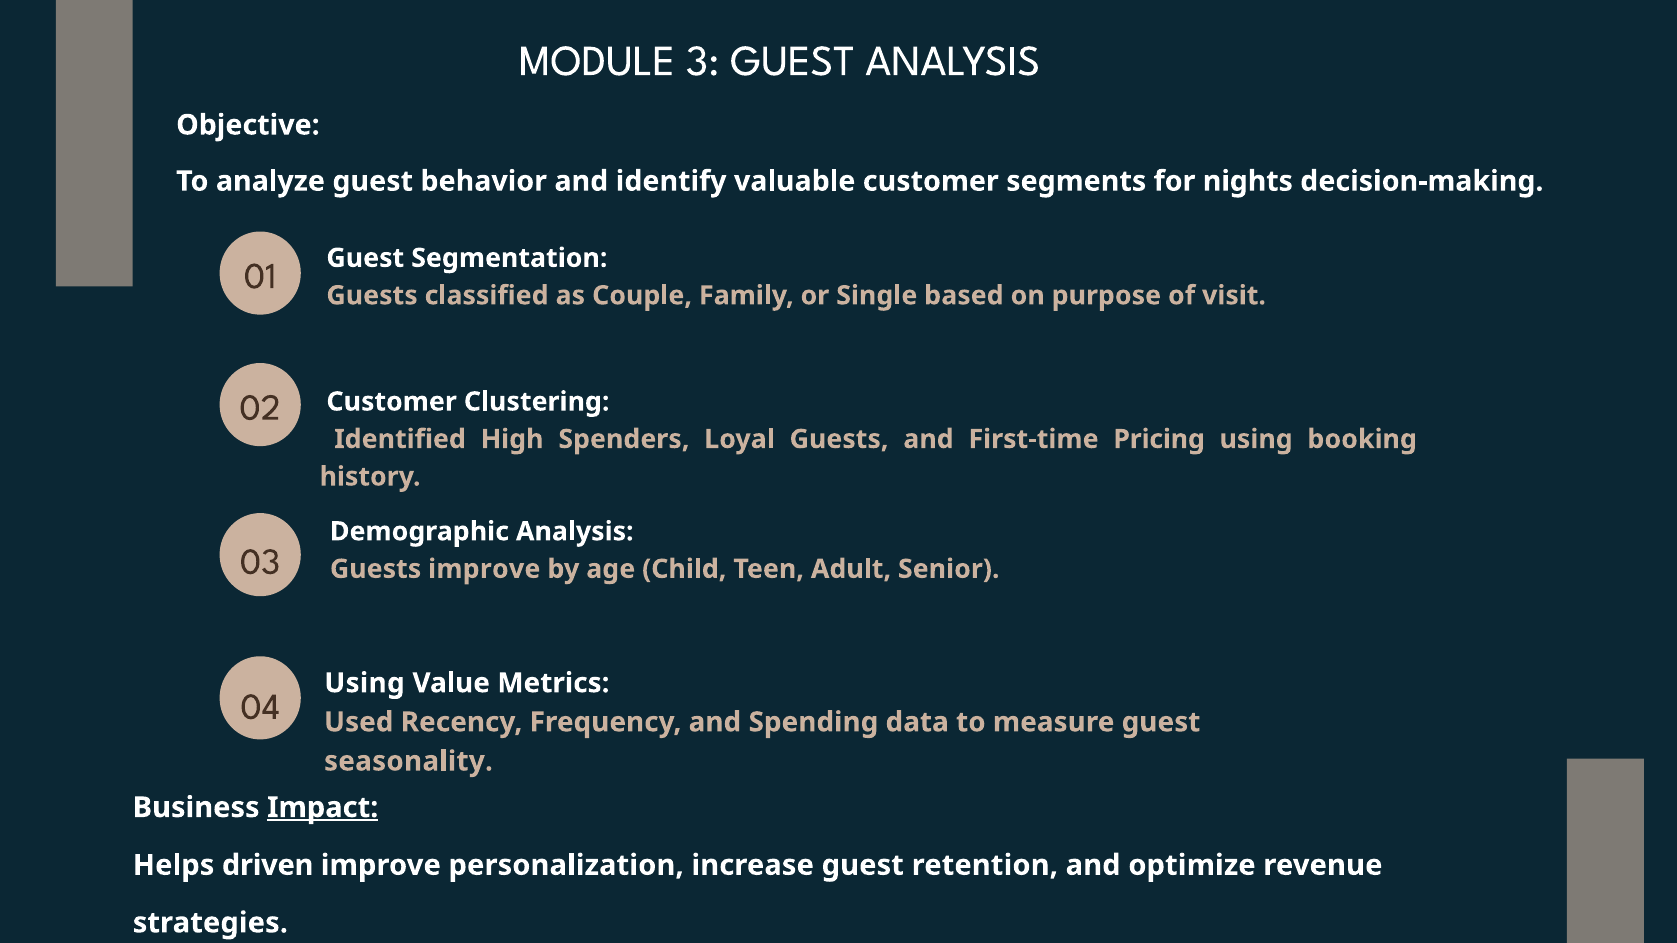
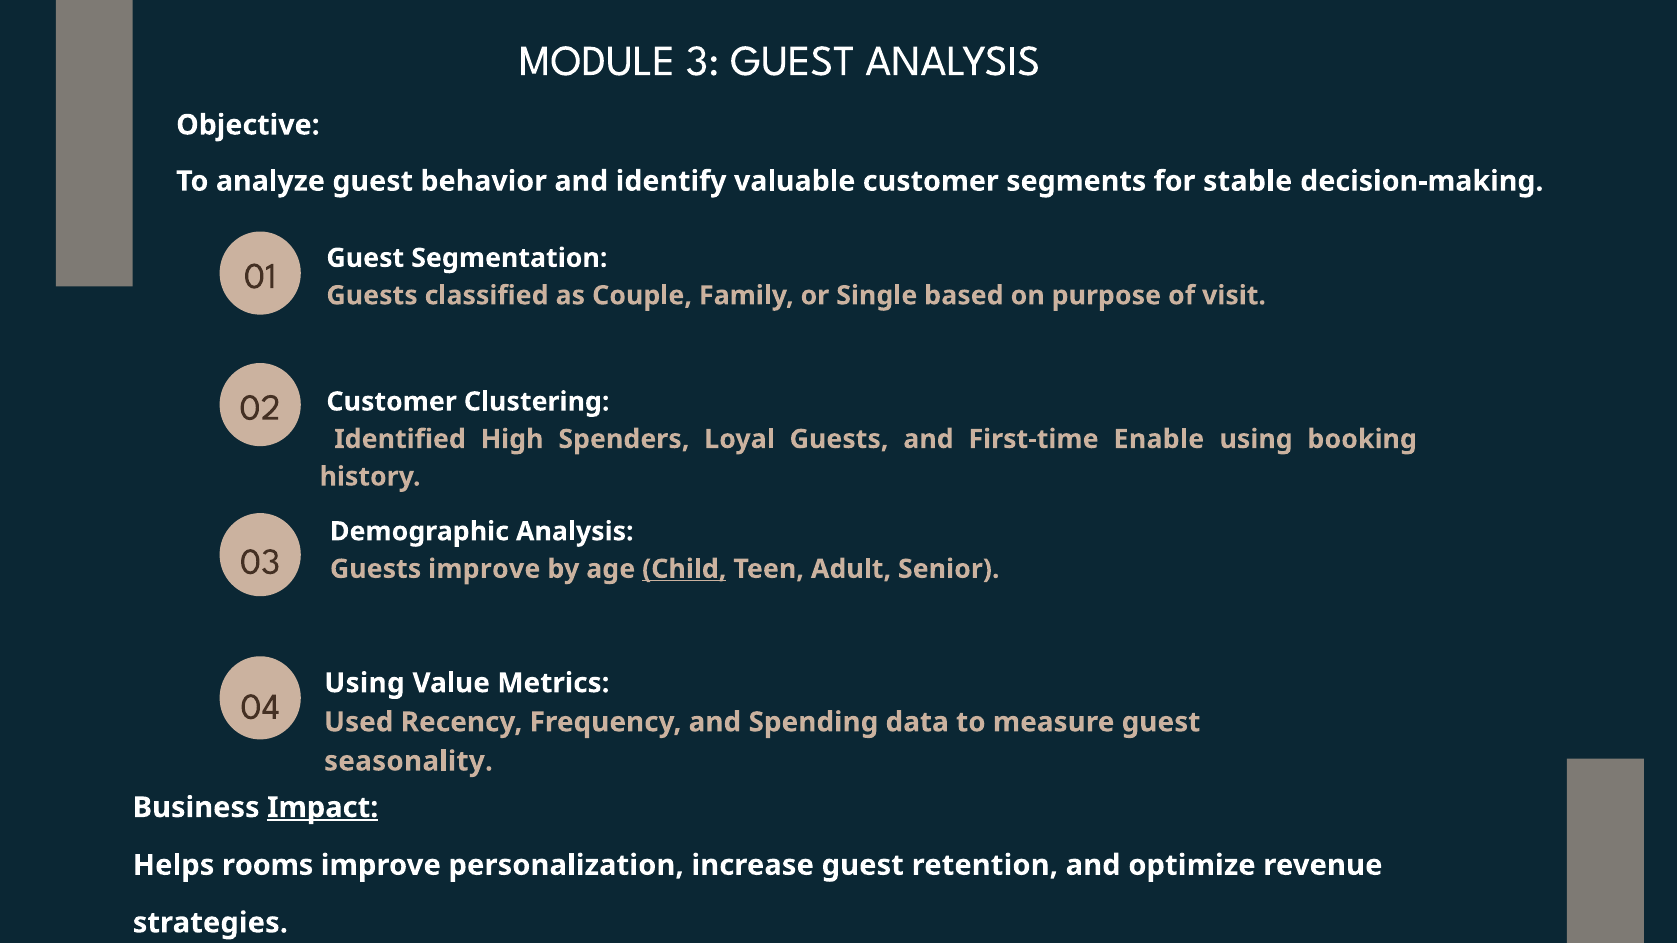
nights: nights -> stable
Pricing: Pricing -> Enable
Child underline: none -> present
driven: driven -> rooms
